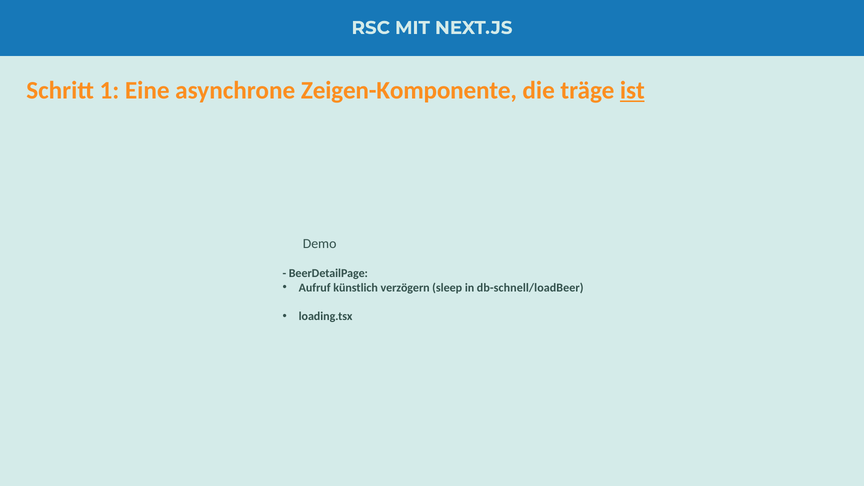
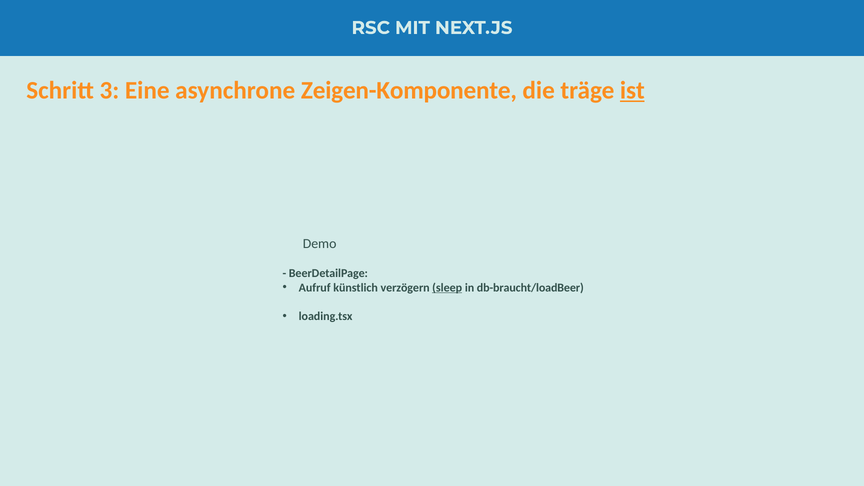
1: 1 -> 3
sleep underline: none -> present
db-schnell/loadBeer: db-schnell/loadBeer -> db-braucht/loadBeer
